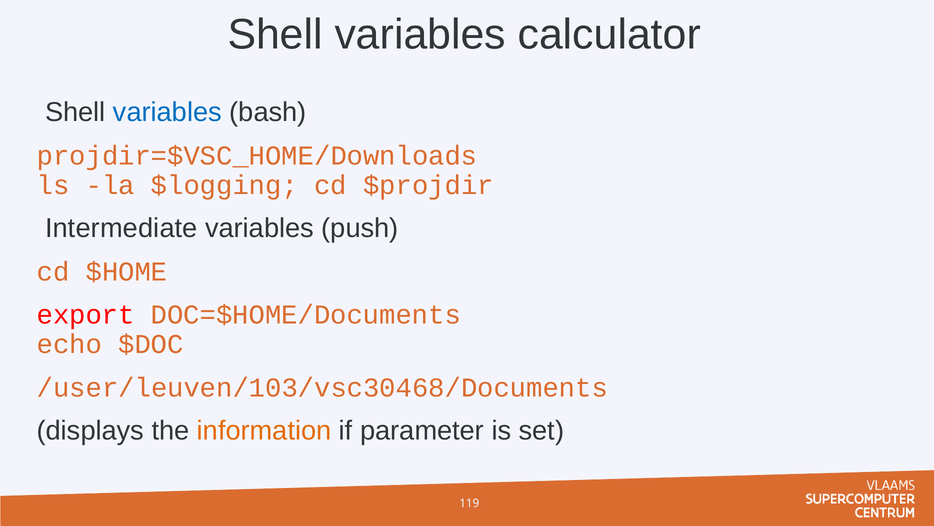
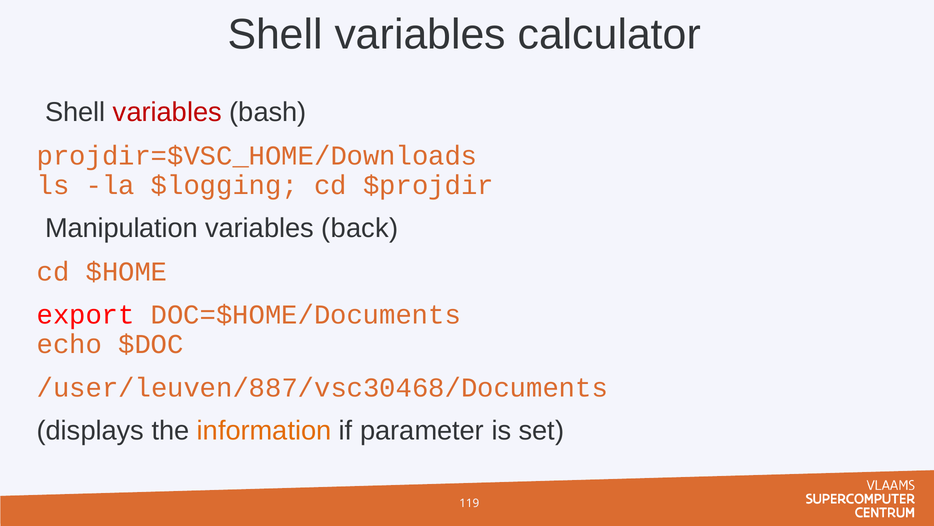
variables at (167, 112) colour: blue -> red
Intermediate: Intermediate -> Manipulation
push: push -> back
/user/leuven/103/vsc30468/Documents: /user/leuven/103/vsc30468/Documents -> /user/leuven/887/vsc30468/Documents
